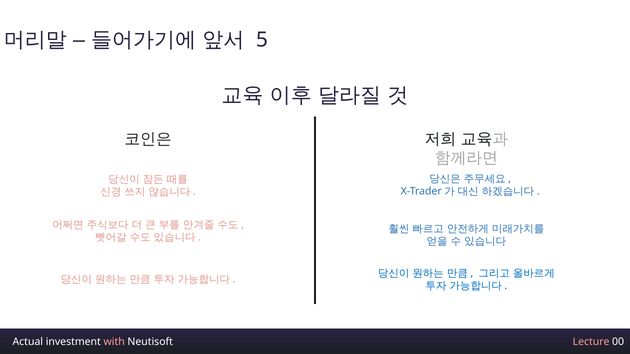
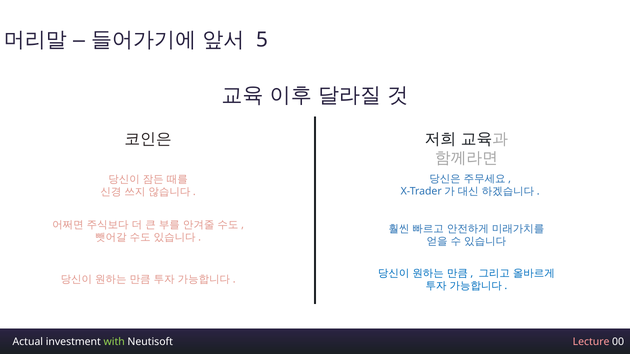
with colour: pink -> light green
